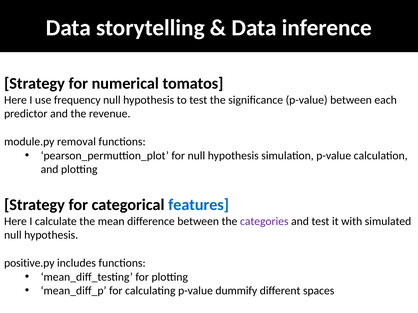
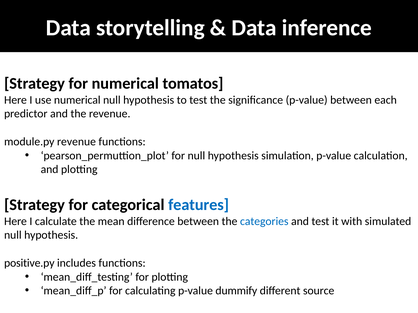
use frequency: frequency -> numerical
module.py removal: removal -> revenue
categories colour: purple -> blue
spaces: spaces -> source
